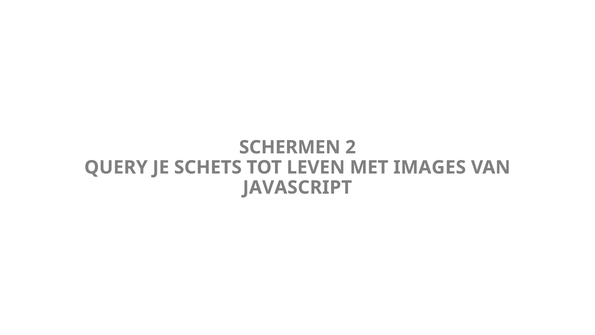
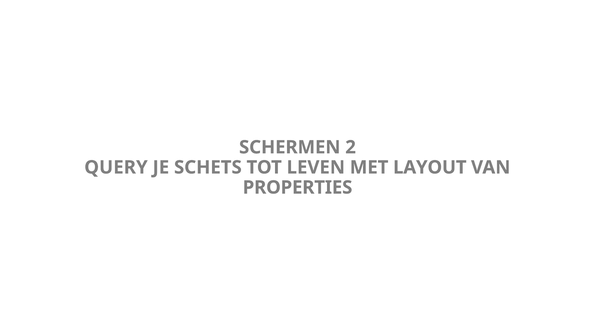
IMAGES: IMAGES -> LAYOUT
JAVASCRIPT: JAVASCRIPT -> PROPERTIES
